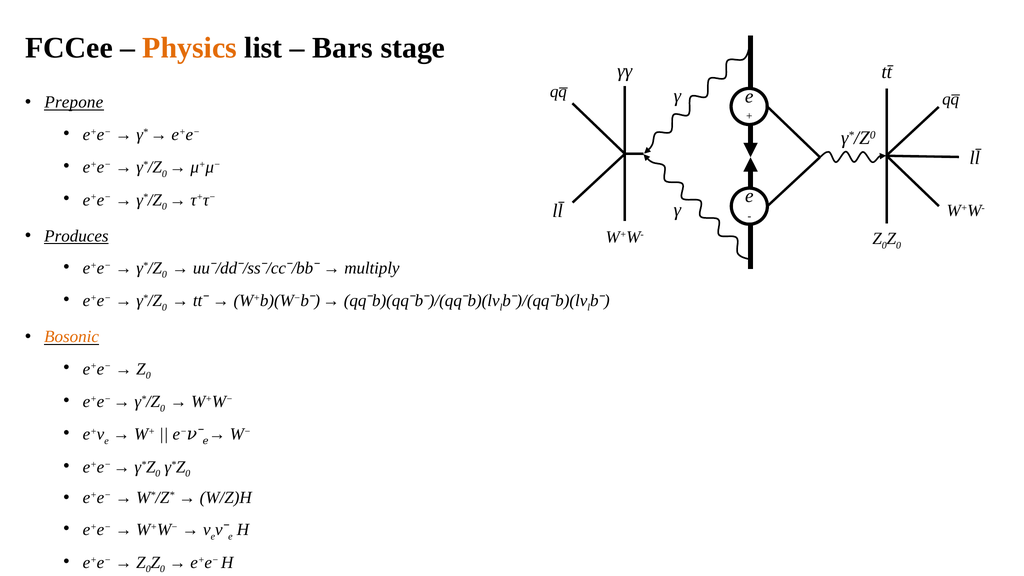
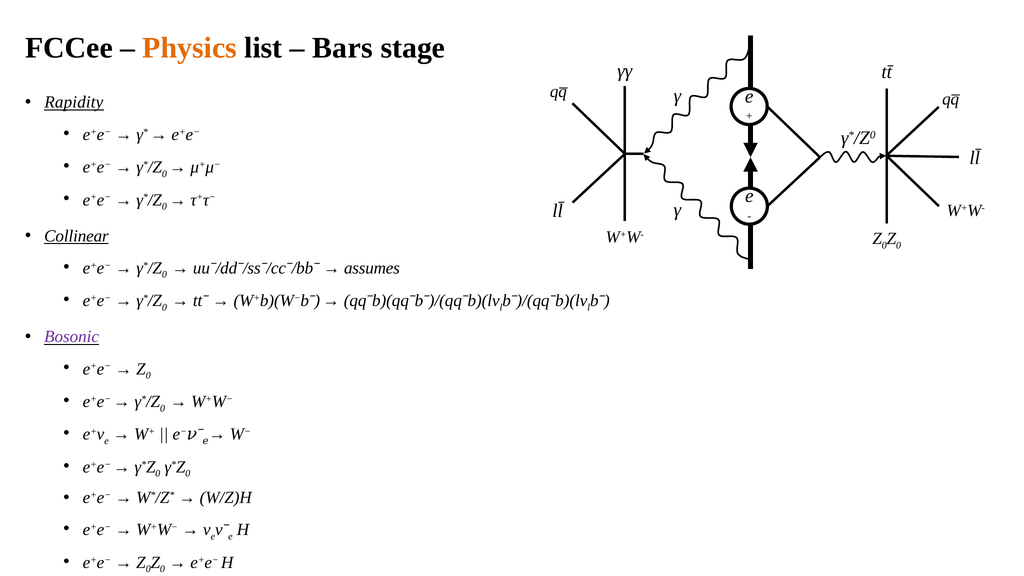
Prepone: Prepone -> Rapidity
Produces: Produces -> Collinear
multiply: multiply -> assumes
Bosonic colour: orange -> purple
